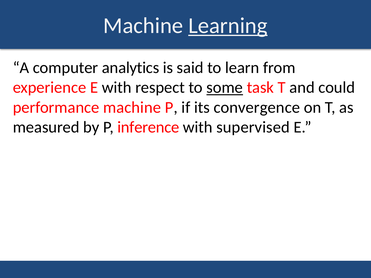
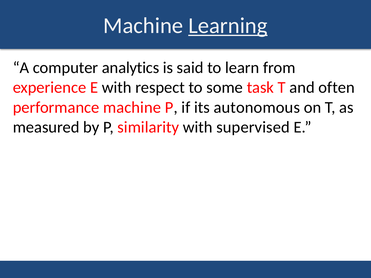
some underline: present -> none
could: could -> often
convergence: convergence -> autonomous
inference: inference -> similarity
